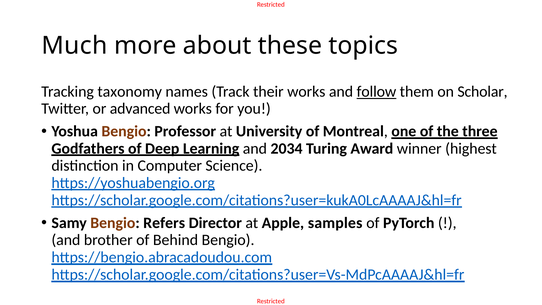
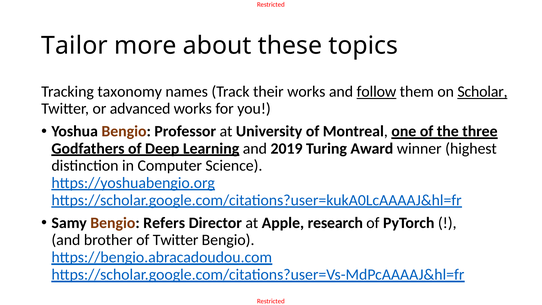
Much: Much -> Tailor
Scholar underline: none -> present
2034: 2034 -> 2019
samples: samples -> research
of Behind: Behind -> Twitter
